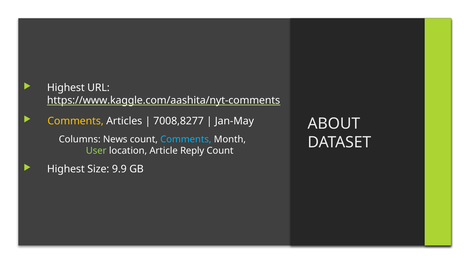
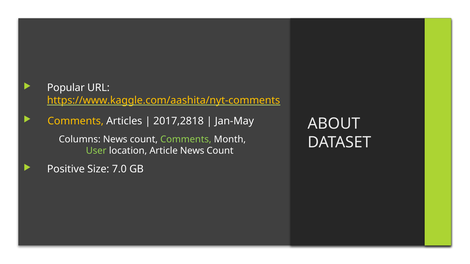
Highest at (66, 88): Highest -> Popular
https://www.kaggle.com/aashita/nyt-comments colour: white -> yellow
7008,8277: 7008,8277 -> 2017,2818
Comments at (186, 140) colour: light blue -> light green
Article Reply: Reply -> News
Highest at (66, 169): Highest -> Positive
9.9: 9.9 -> 7.0
